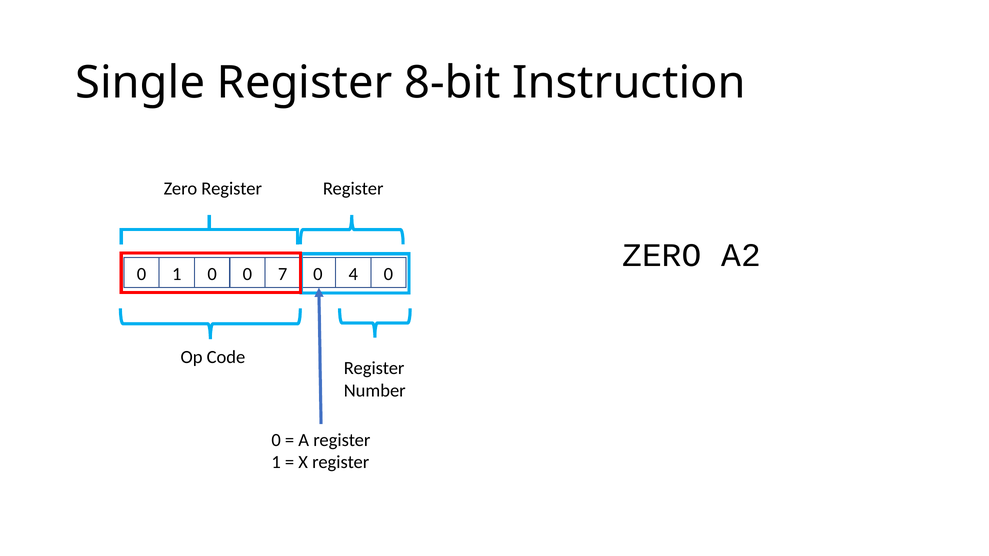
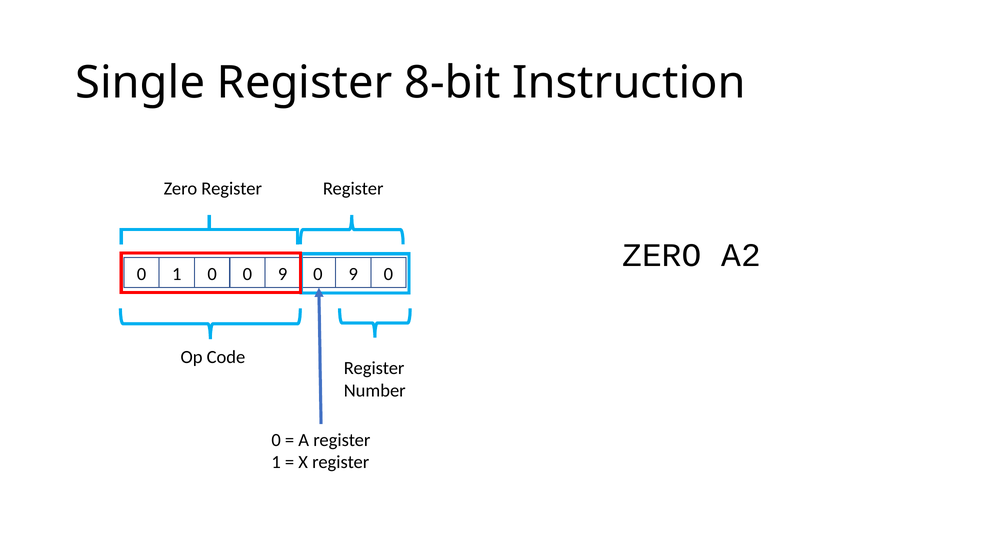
0 0 7: 7 -> 9
4 at (353, 274): 4 -> 9
